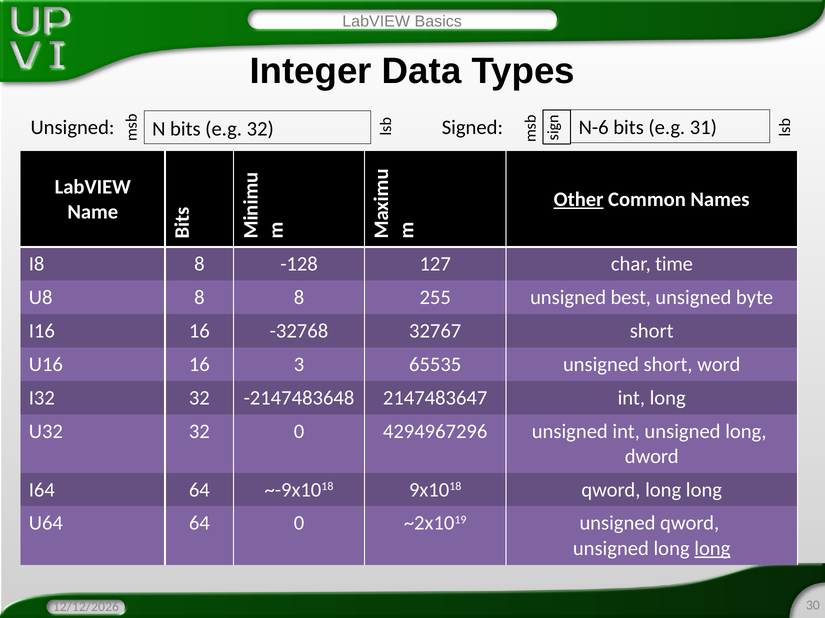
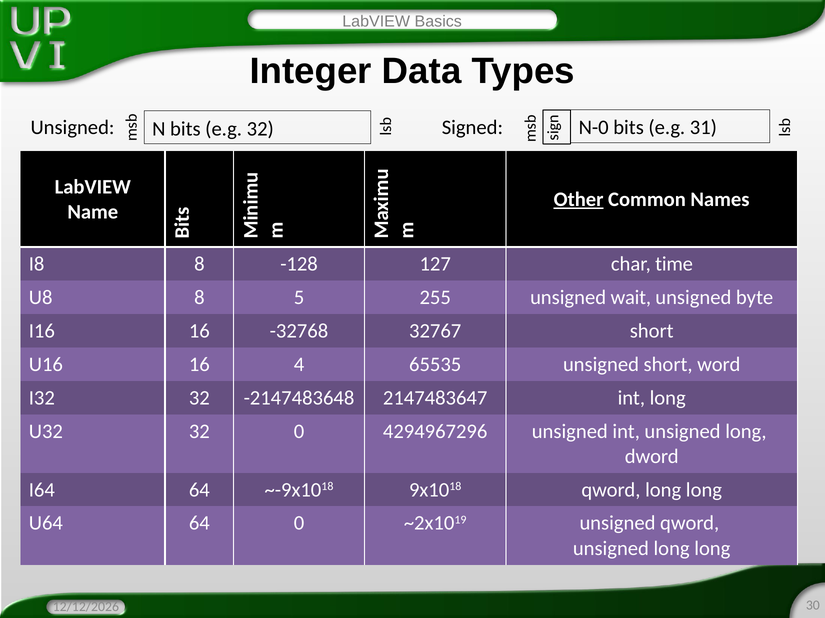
N-6: N-6 -> N-0
8 8: 8 -> 5
best: best -> wait
3: 3 -> 4
long at (712, 549) underline: present -> none
